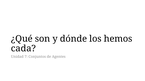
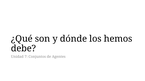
cada: cada -> debe
